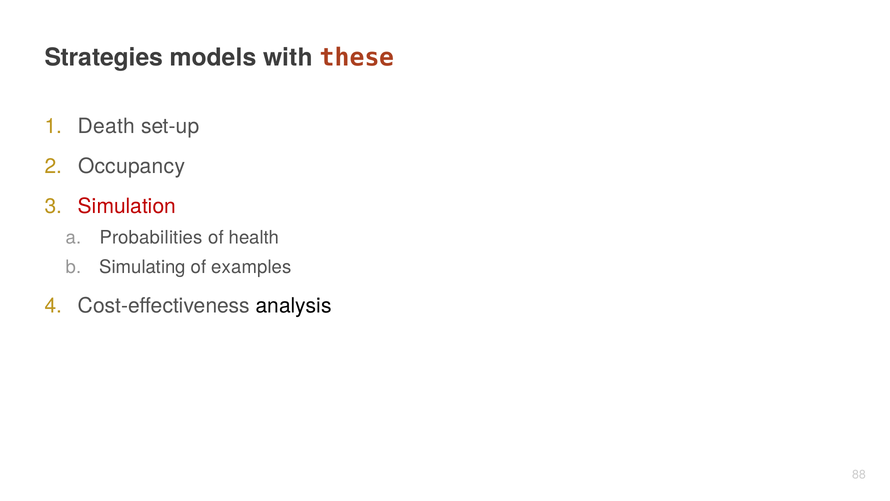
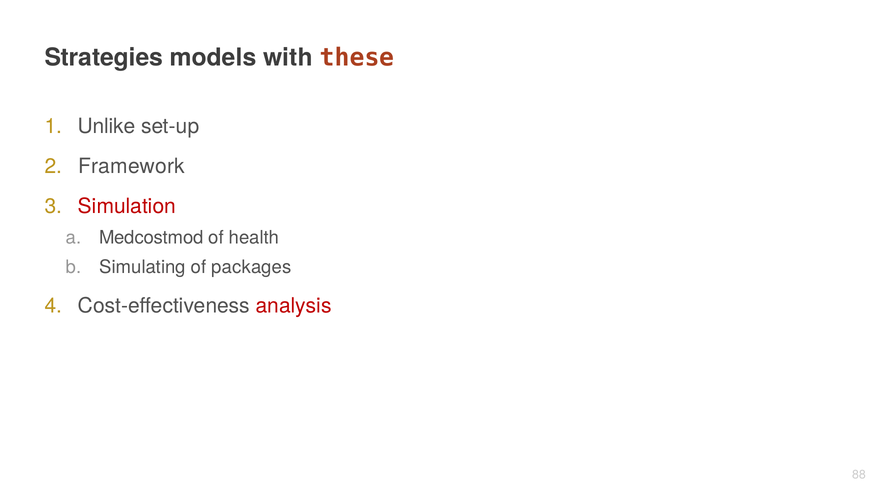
Death: Death -> Unlike
Occupancy: Occupancy -> Framework
Probabilities: Probabilities -> Medcostmod
examples: examples -> packages
analysis colour: black -> red
